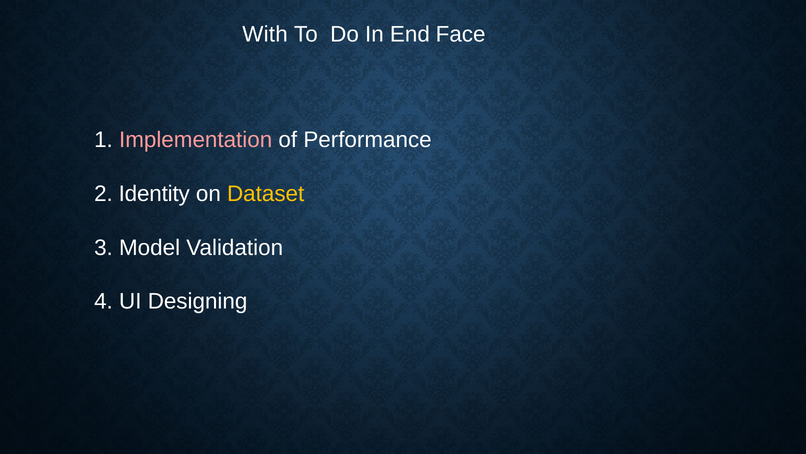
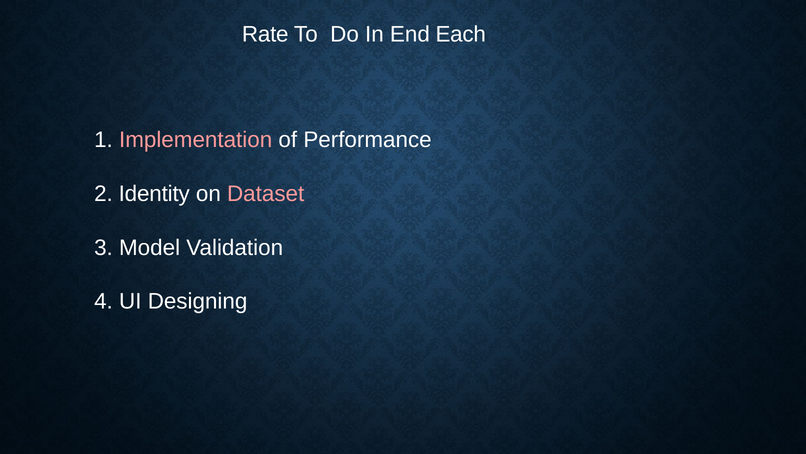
With: With -> Rate
Face: Face -> Each
Dataset colour: yellow -> pink
